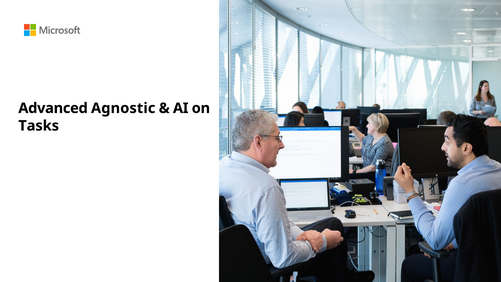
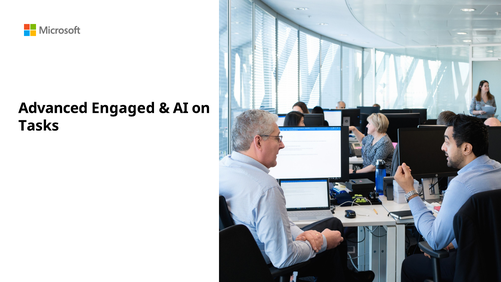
Agnostic: Agnostic -> Engaged
